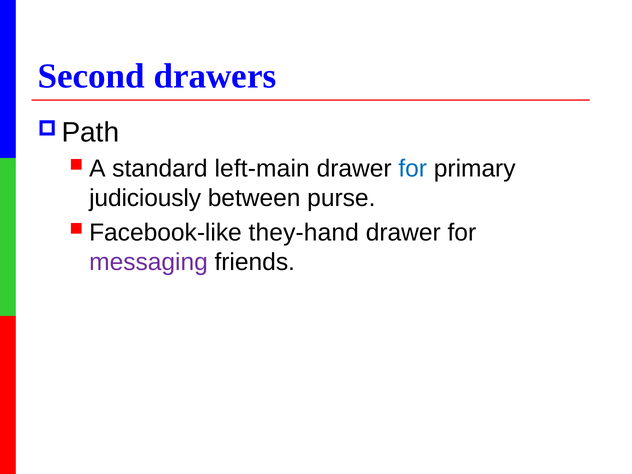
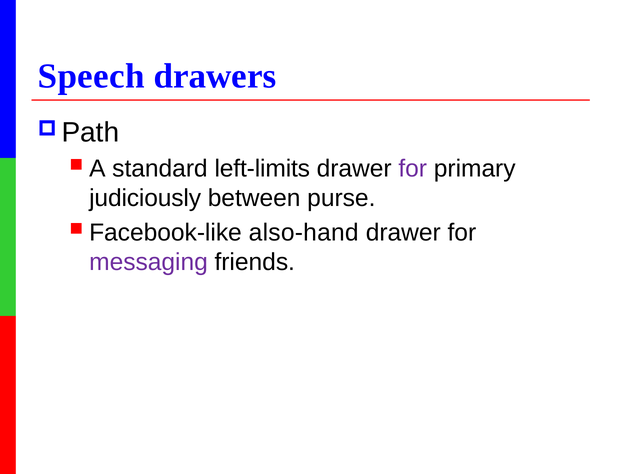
Second: Second -> Speech
left-main: left-main -> left-limits
for at (413, 169) colour: blue -> purple
they-hand: they-hand -> also-hand
